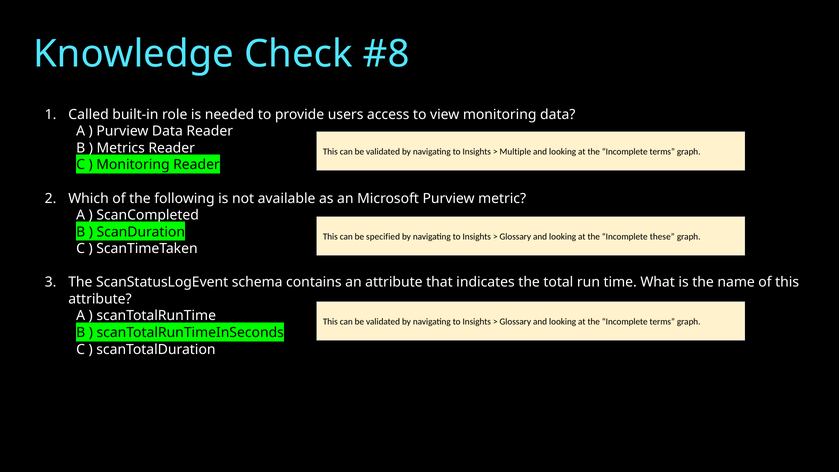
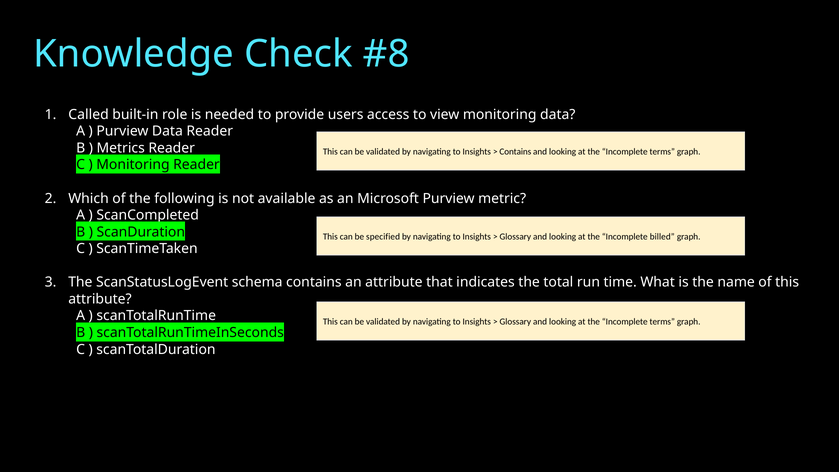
Multiple at (515, 152): Multiple -> Contains
these: these -> billed
